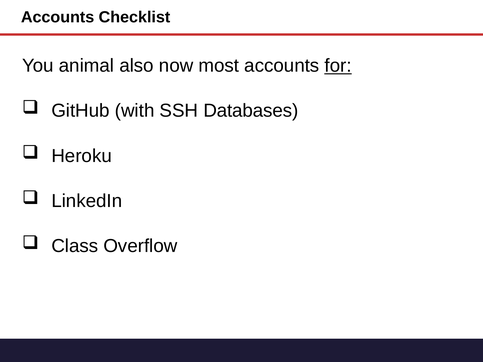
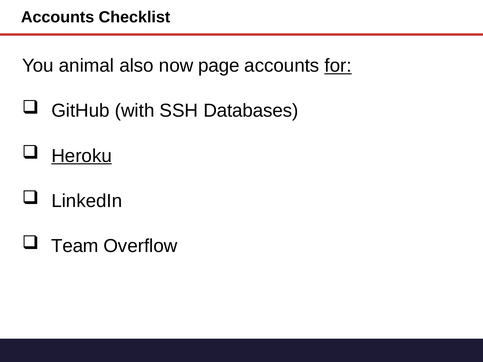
most: most -> page
Heroku underline: none -> present
Class: Class -> Team
